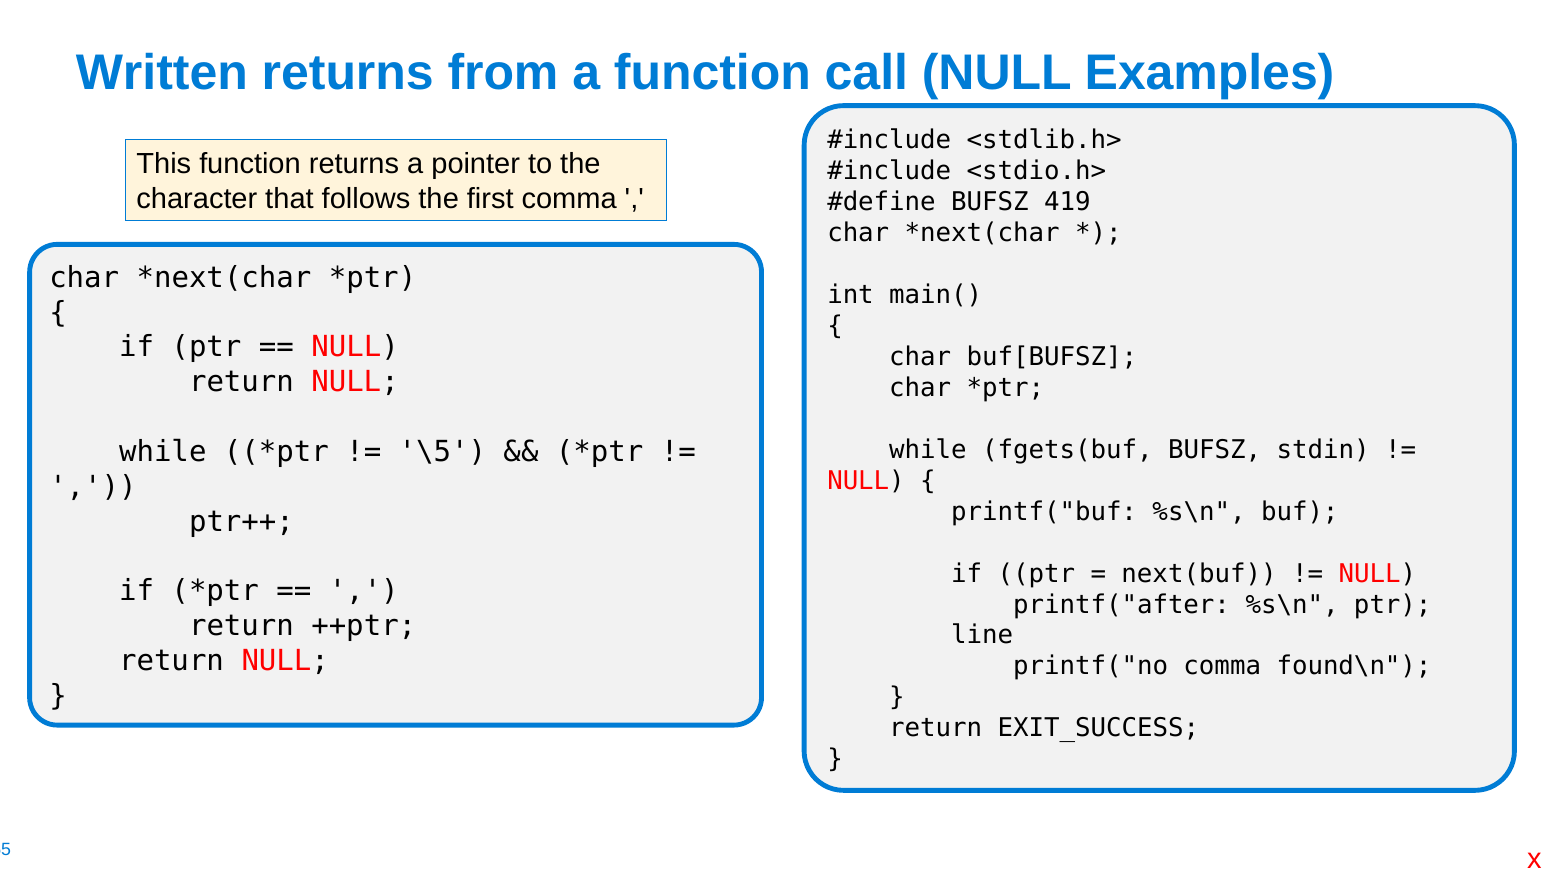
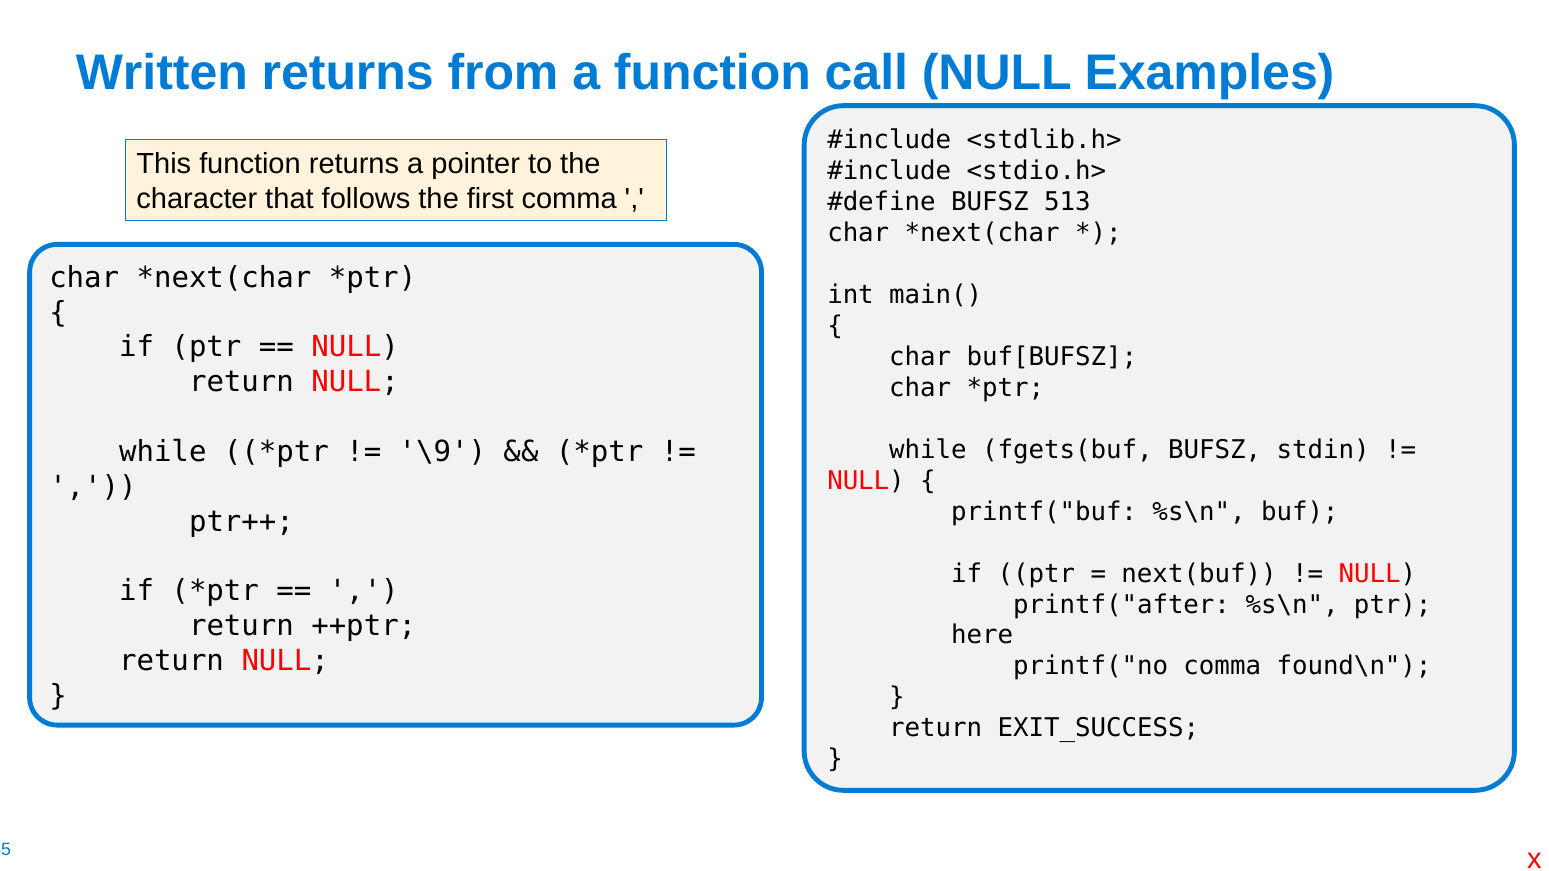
419: 419 -> 513
\5: \5 -> \9
line: line -> here
